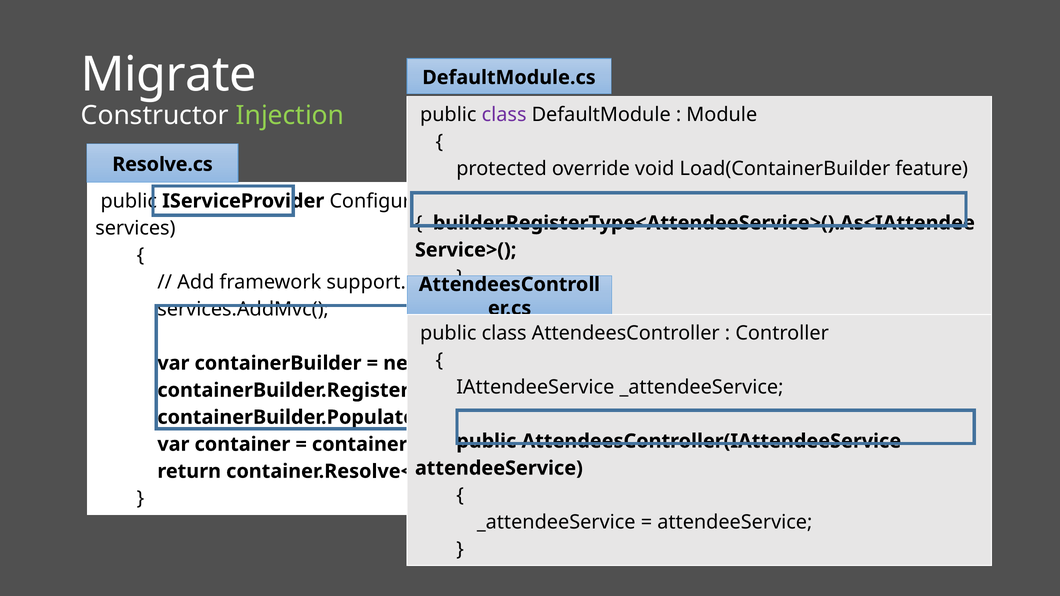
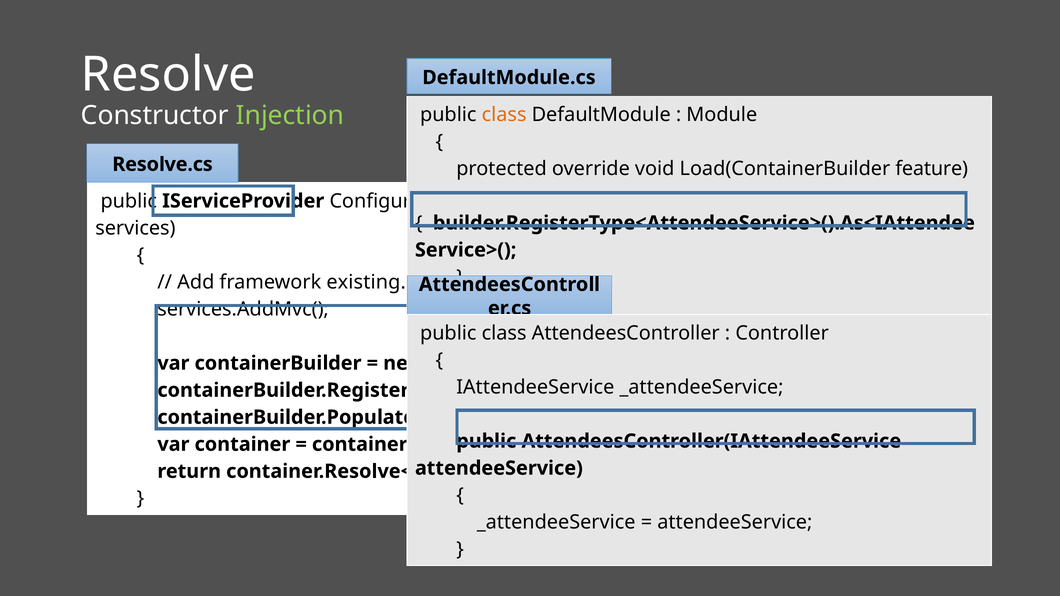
Migrate: Migrate -> Resolve
class at (504, 115) colour: purple -> orange
support: support -> existing
